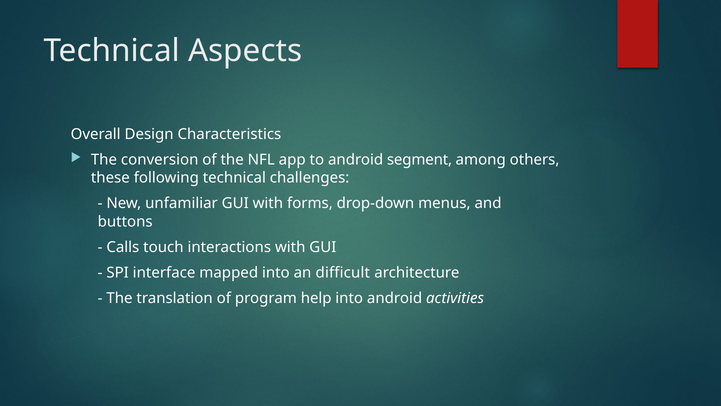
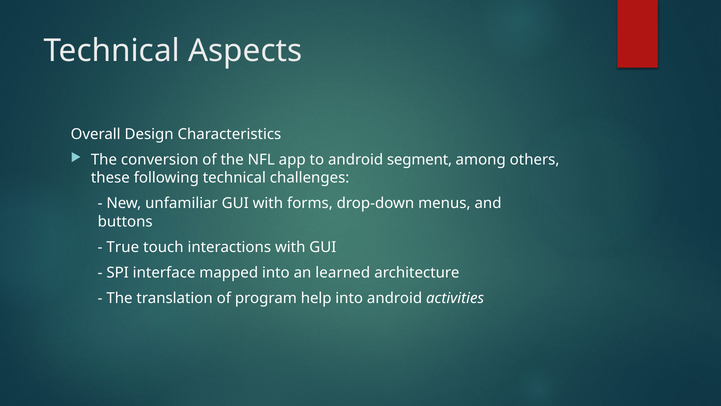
Calls: Calls -> True
difficult: difficult -> learned
